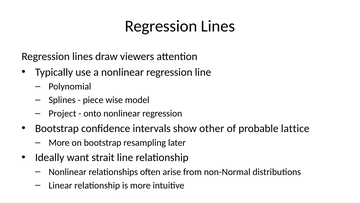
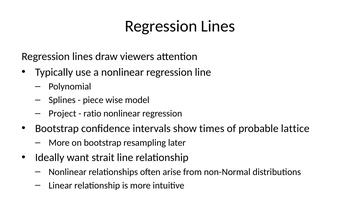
onto: onto -> ratio
other: other -> times
